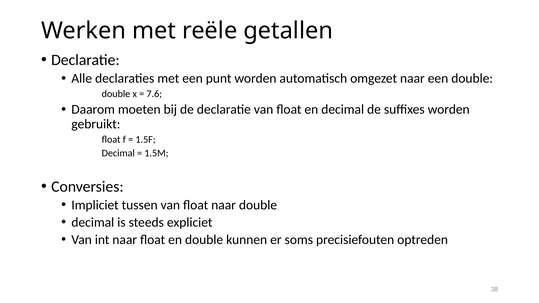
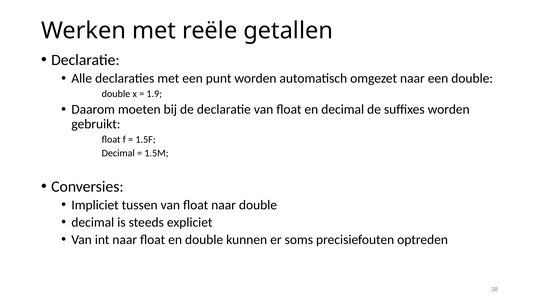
7.6: 7.6 -> 1.9
